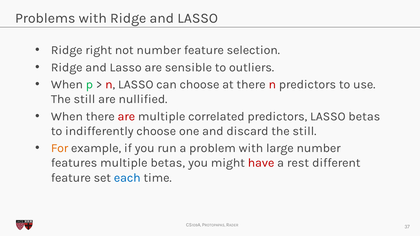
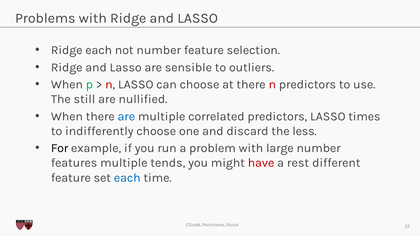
Ridge right: right -> each
are at (126, 117) colour: red -> blue
LASSO betas: betas -> times
discard the still: still -> less
For colour: orange -> black
multiple betas: betas -> tends
